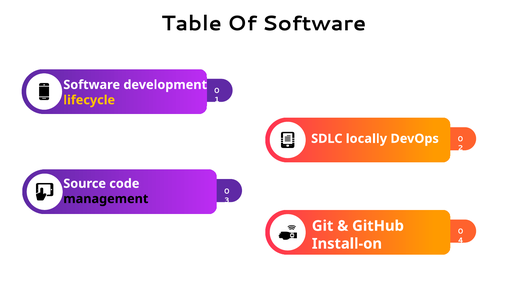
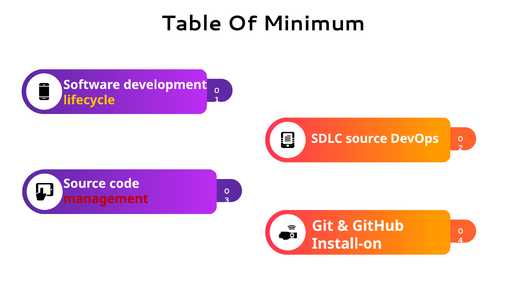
Of Software: Software -> Minimum
SDLC locally: locally -> source
management colour: black -> red
